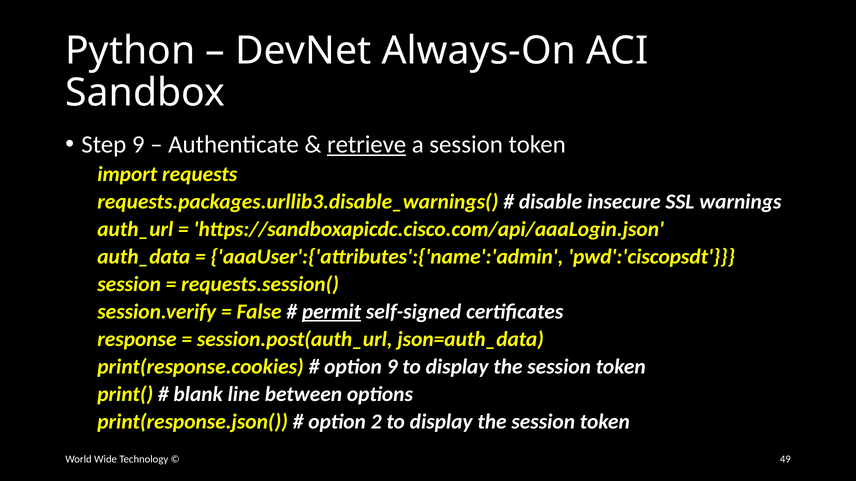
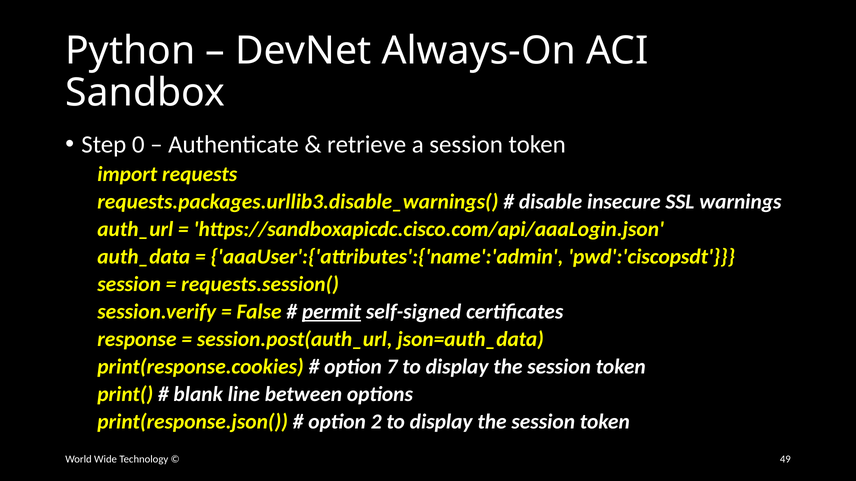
Step 9: 9 -> 0
retrieve underline: present -> none
option 9: 9 -> 7
